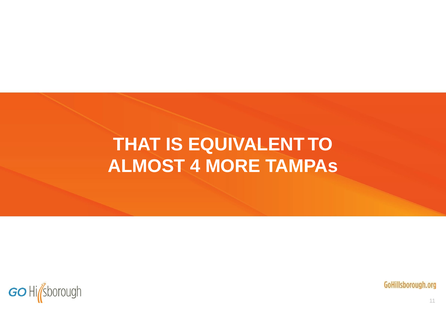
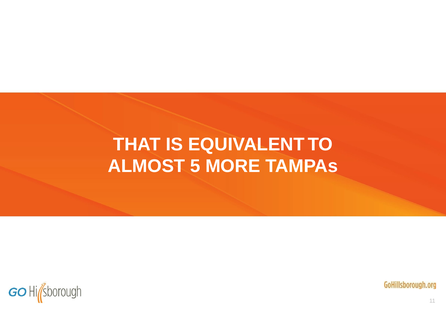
4: 4 -> 5
